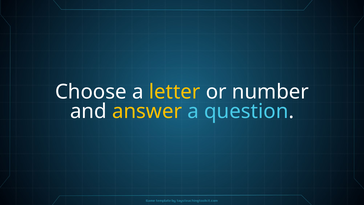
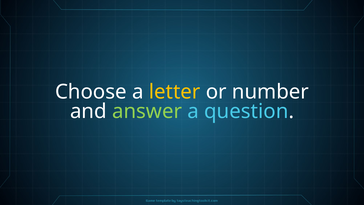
answer colour: yellow -> light green
